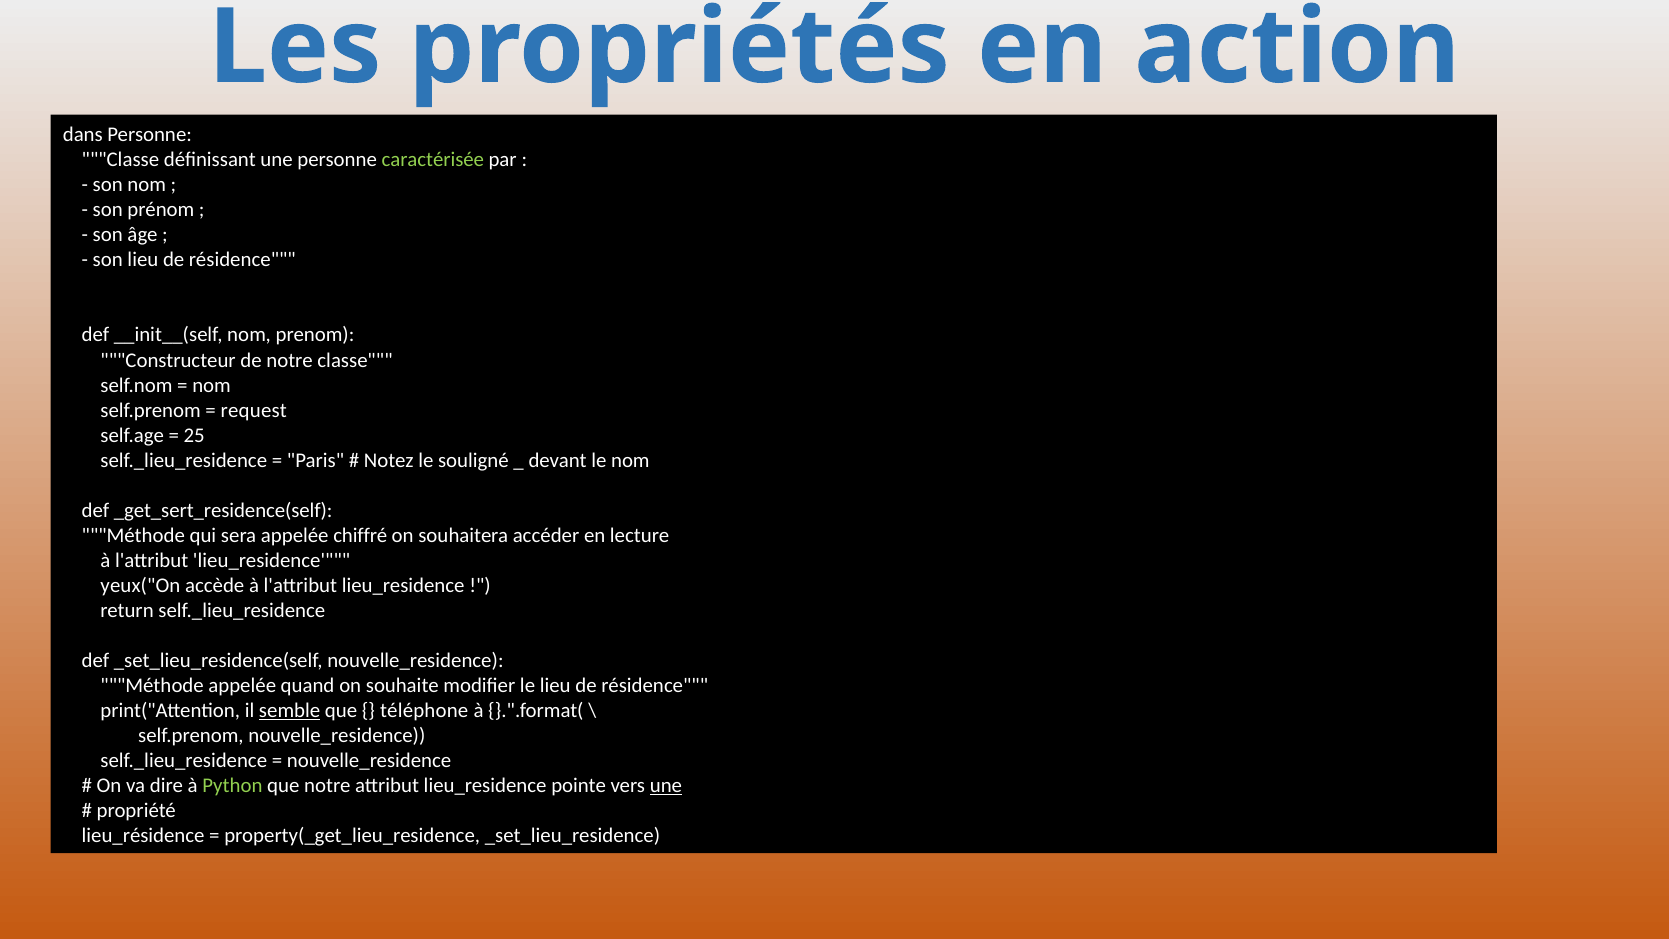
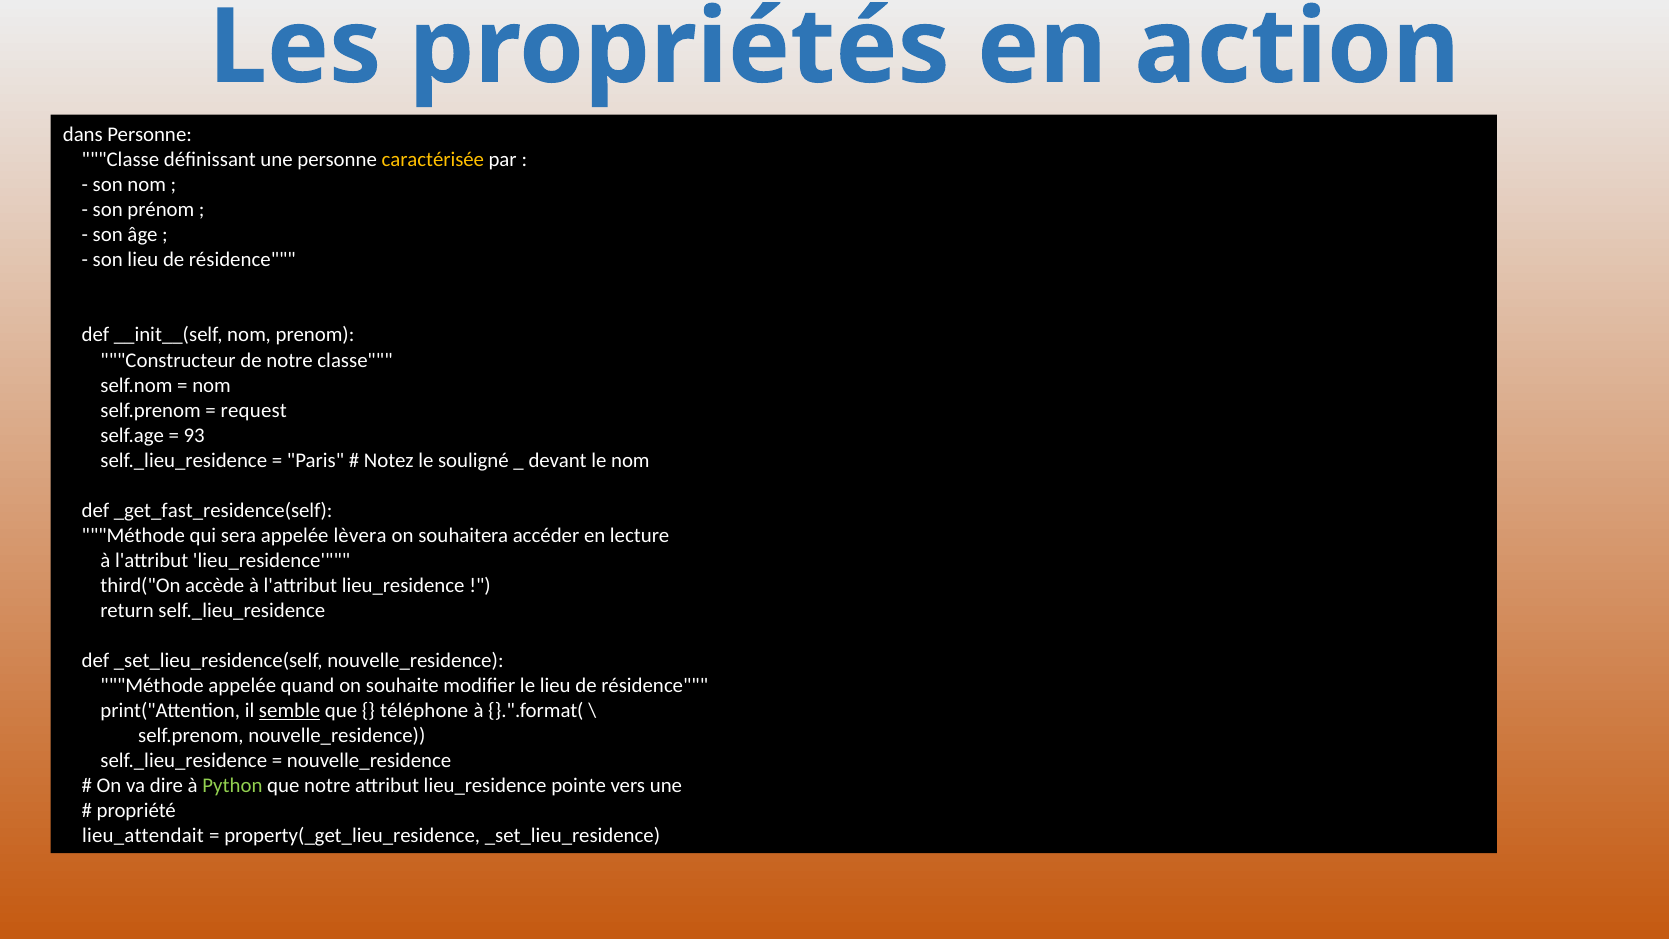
caractérisée colour: light green -> yellow
25: 25 -> 93
_get_sert_residence(self: _get_sert_residence(self -> _get_fast_residence(self
chiffré: chiffré -> lèvera
yeux("On: yeux("On -> third("On
une at (666, 786) underline: present -> none
lieu_résidence: lieu_résidence -> lieu_attendait
